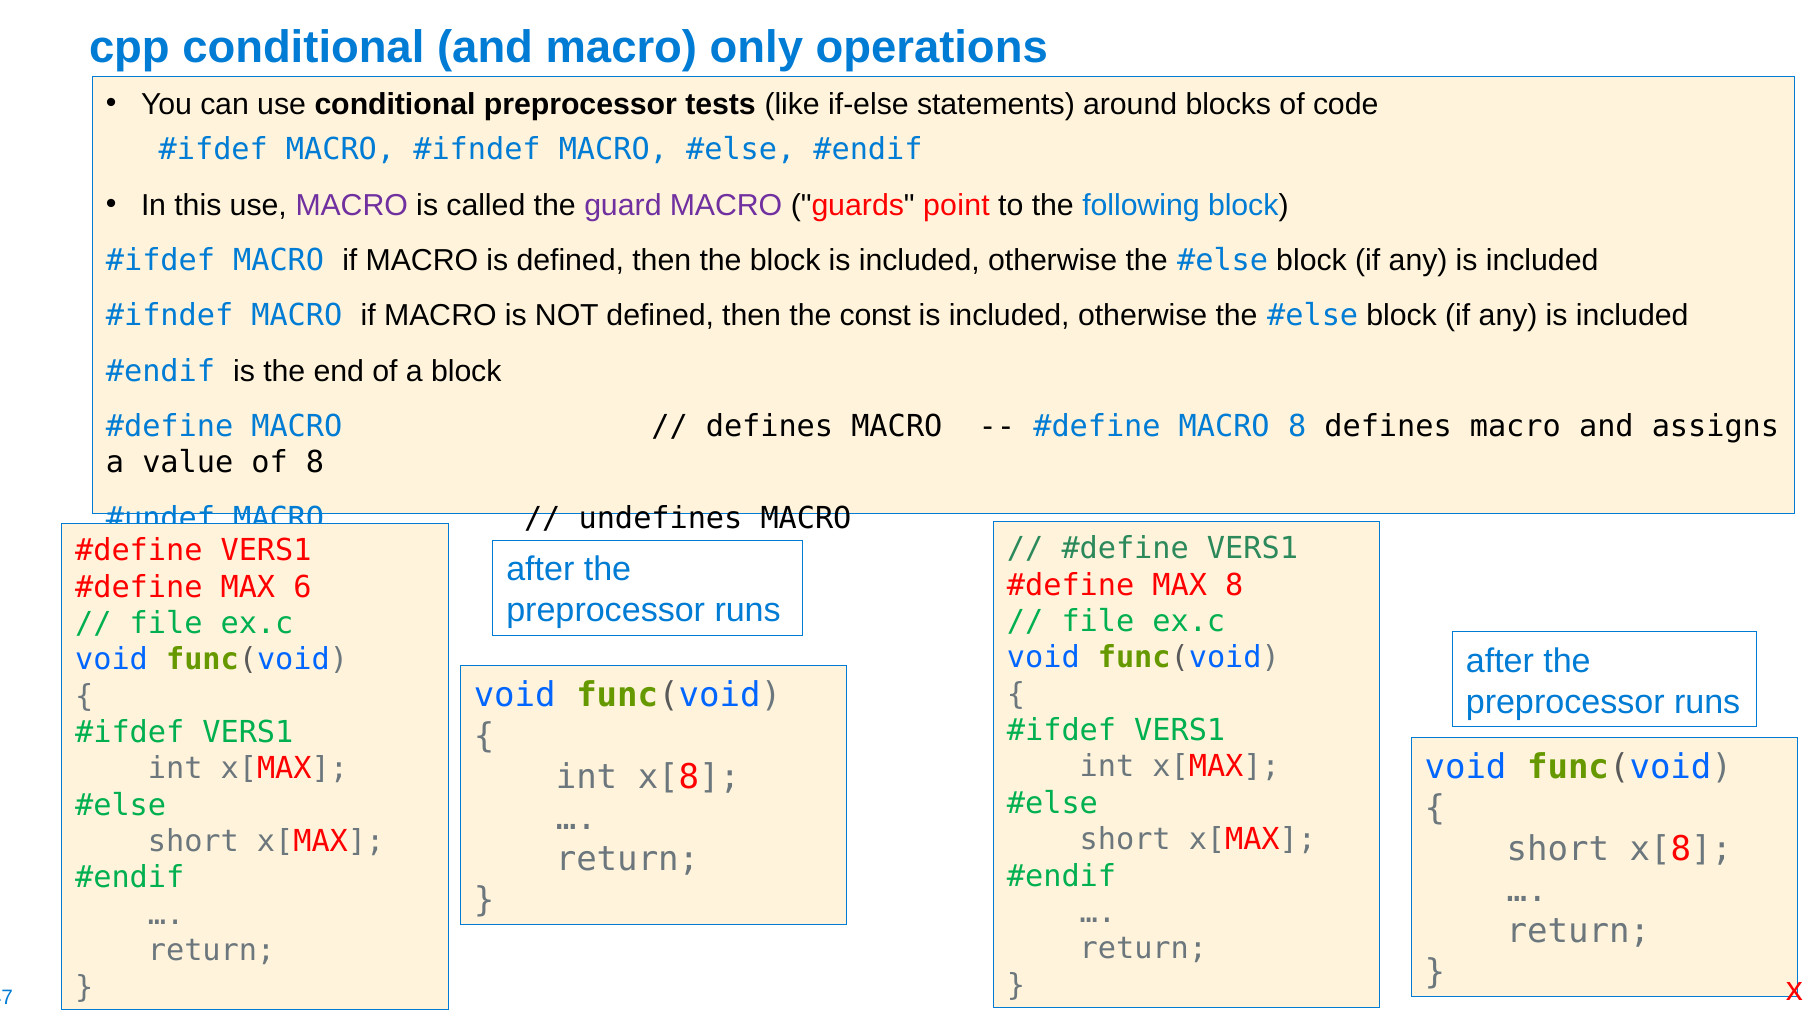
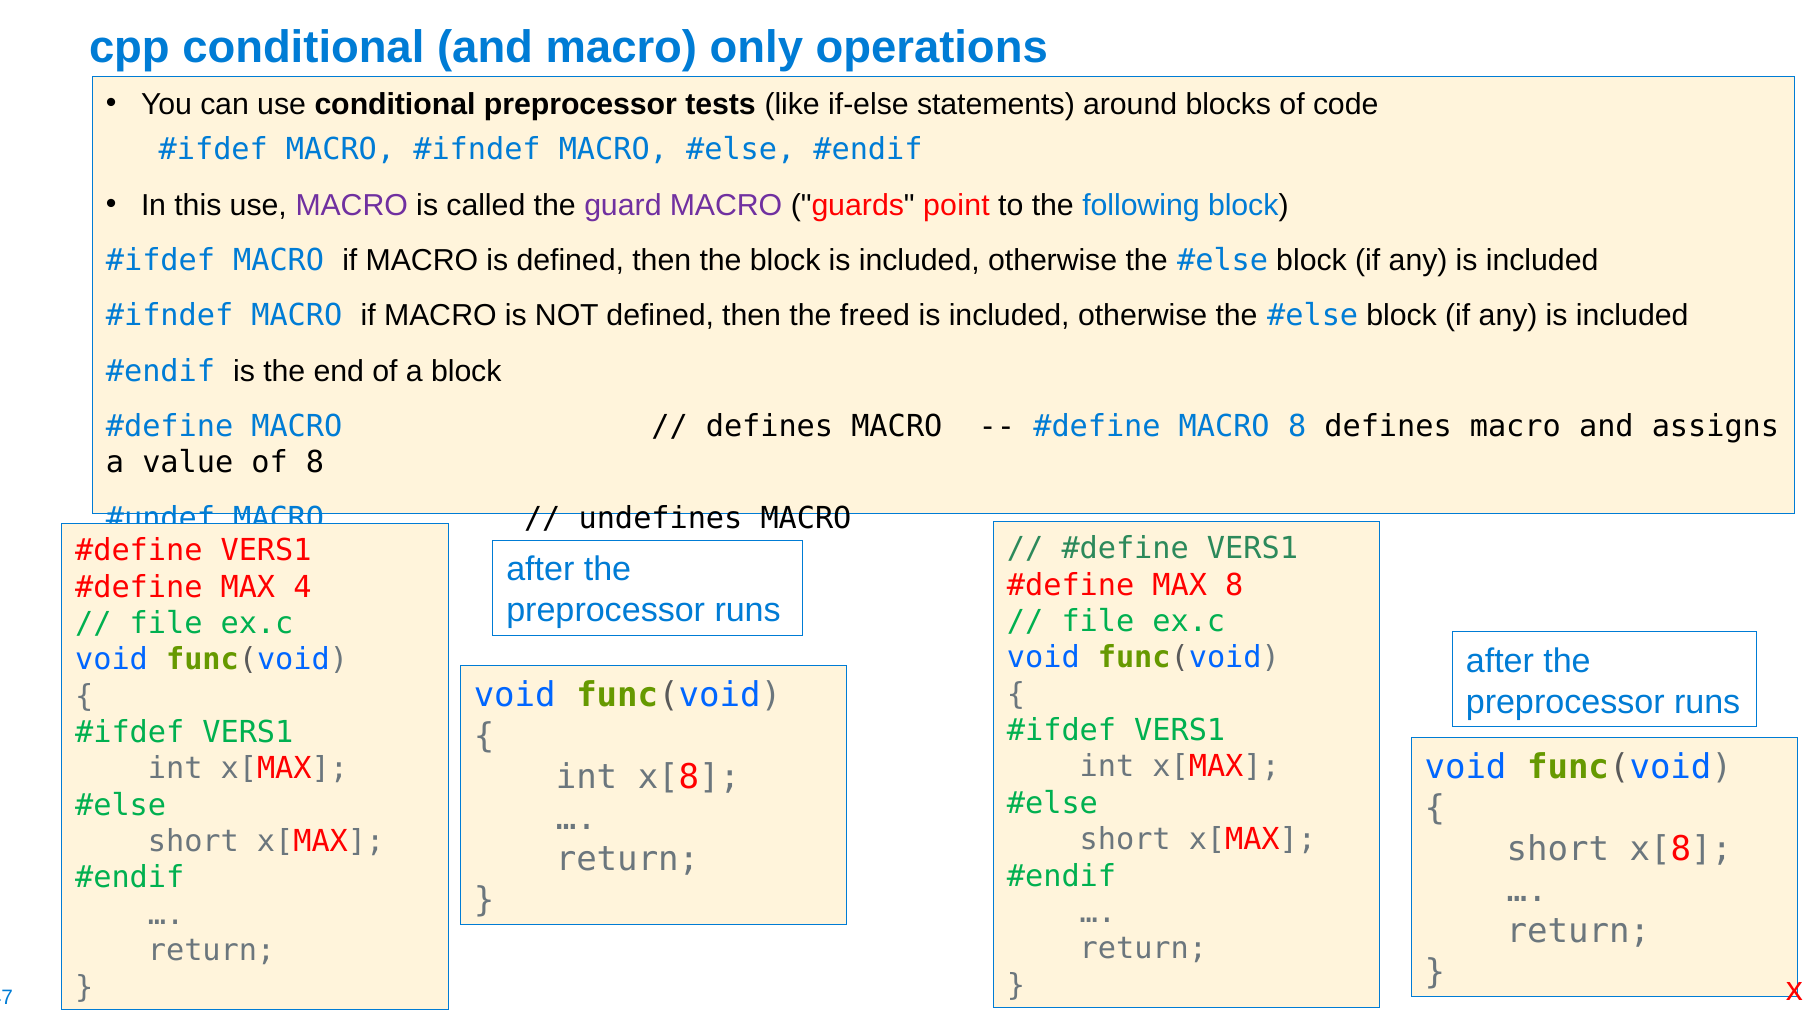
const: const -> freed
6: 6 -> 4
